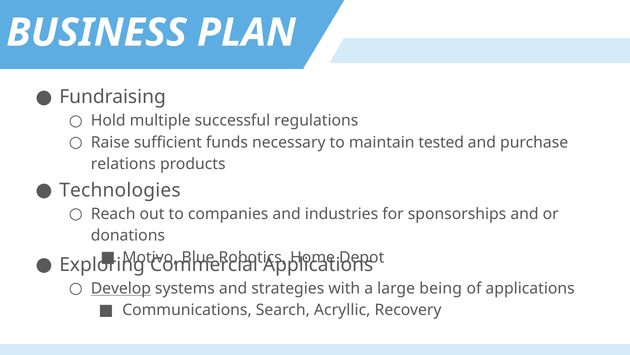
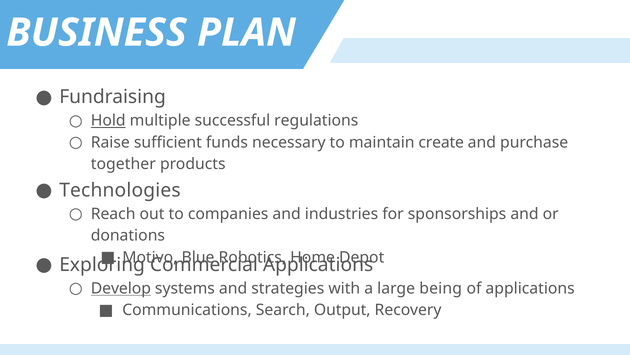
Hold underline: none -> present
tested: tested -> create
relations: relations -> together
Acryllic: Acryllic -> Output
